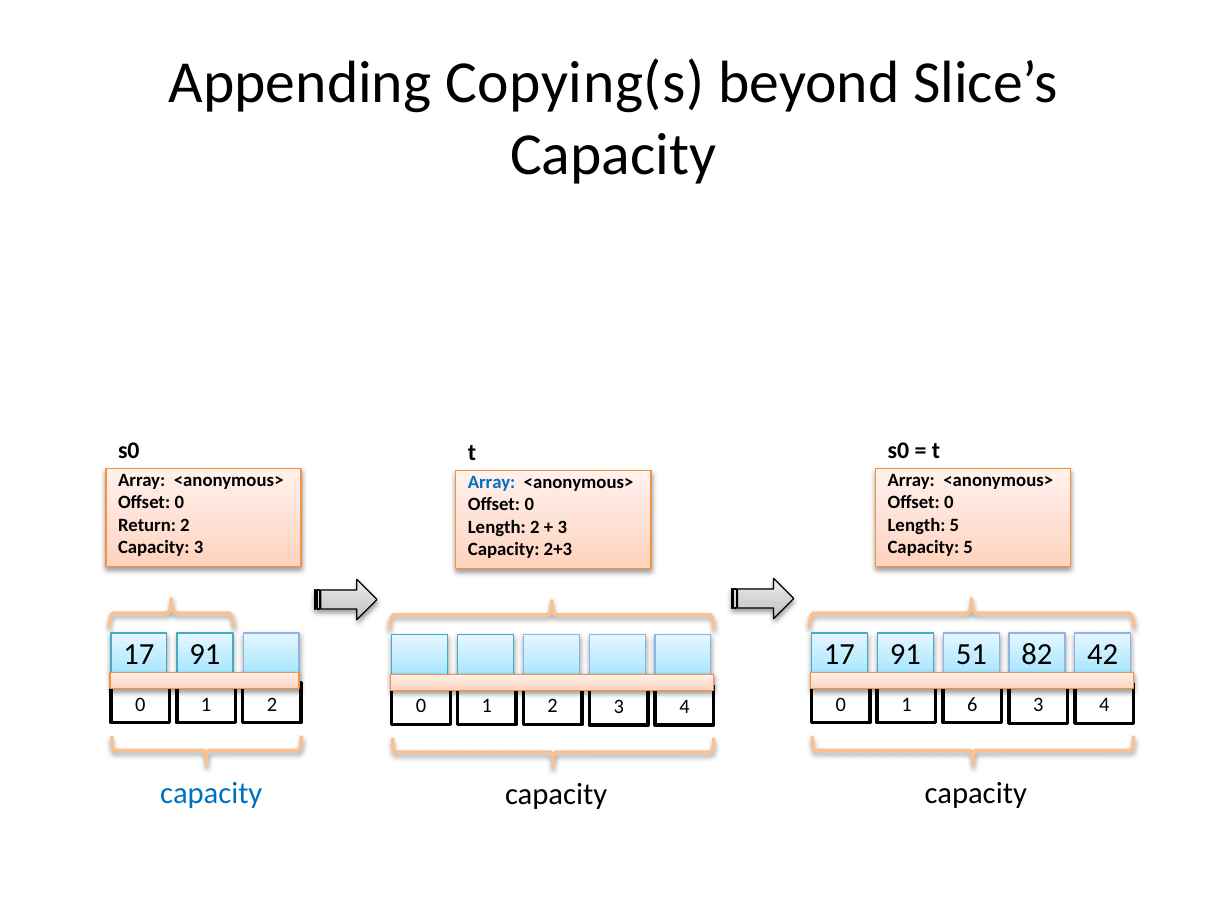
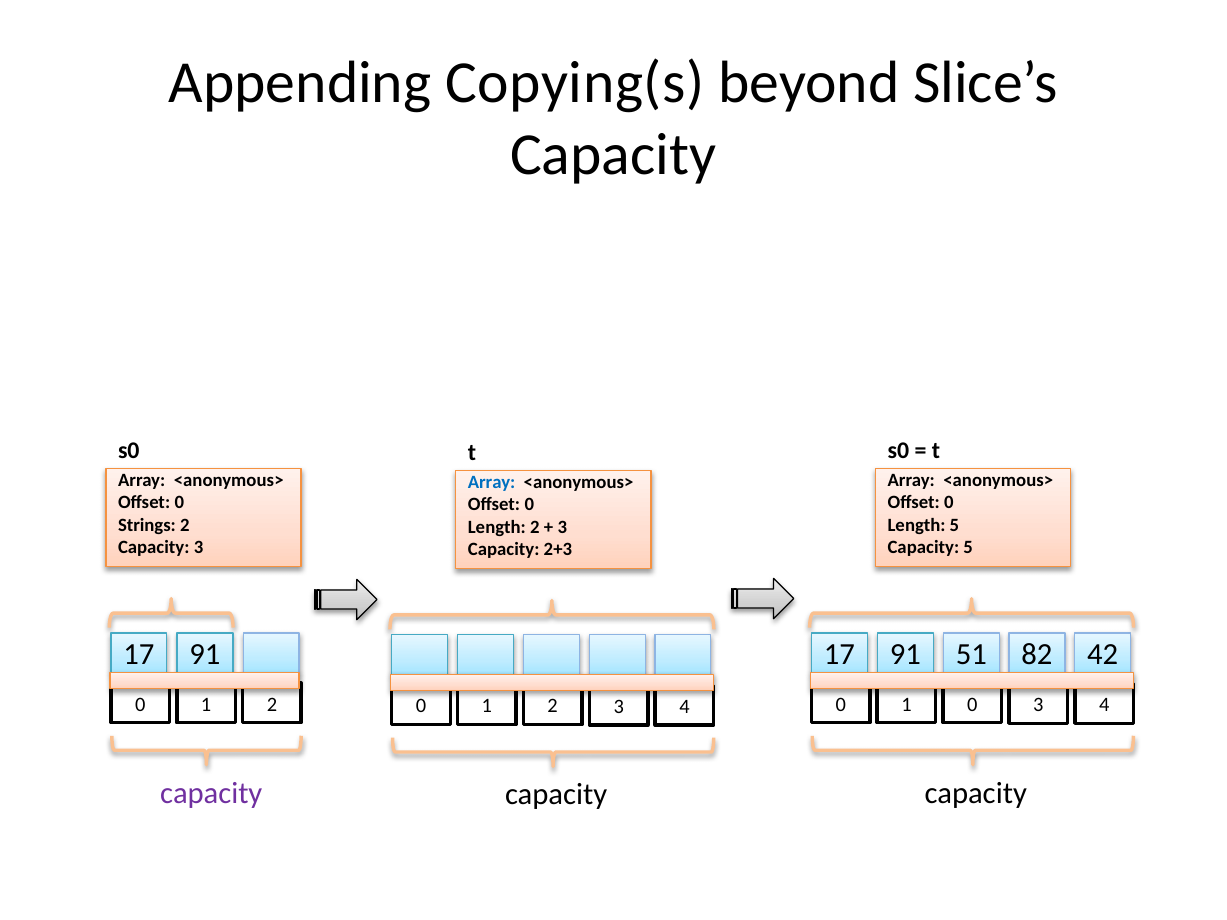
Return: Return -> Strings
1 6: 6 -> 0
capacity at (211, 793) colour: blue -> purple
